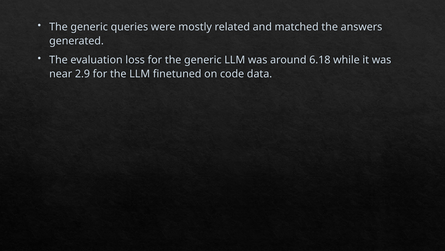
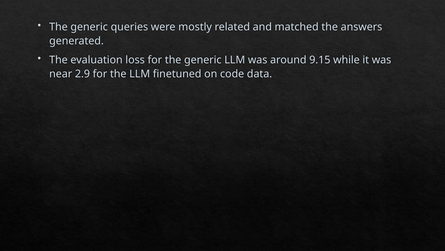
6.18: 6.18 -> 9.15
